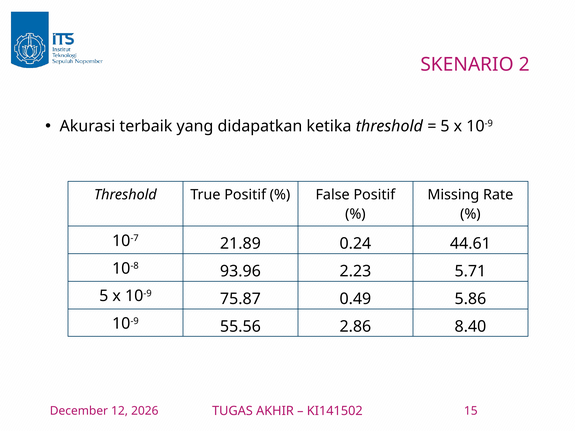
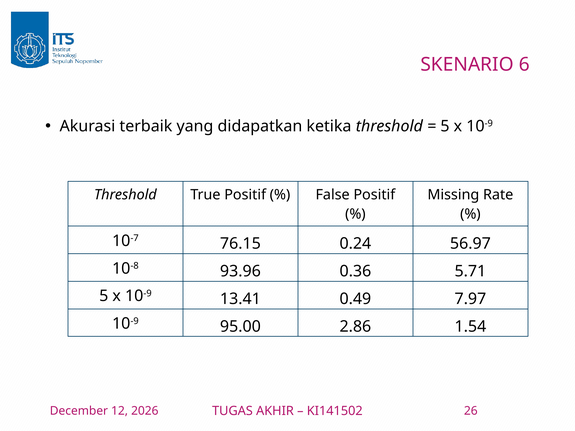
2: 2 -> 6
21.89: 21.89 -> 76.15
44.61: 44.61 -> 56.97
2.23: 2.23 -> 0.36
75.87: 75.87 -> 13.41
5.86: 5.86 -> 7.97
55.56: 55.56 -> 95.00
8.40: 8.40 -> 1.54
15: 15 -> 26
